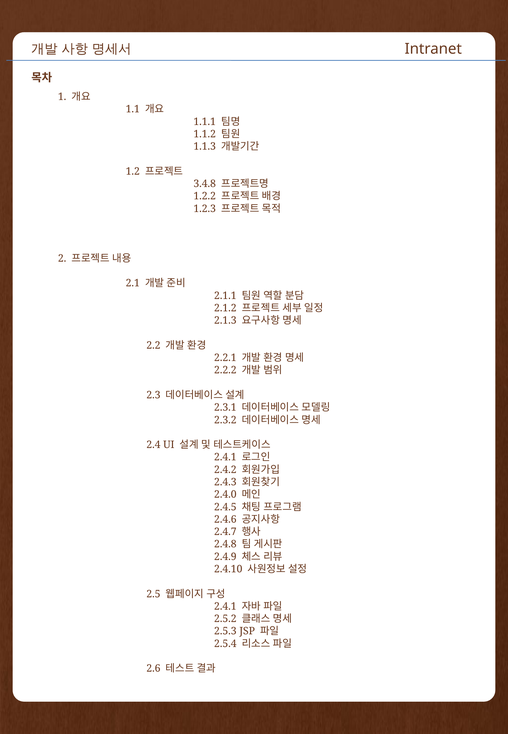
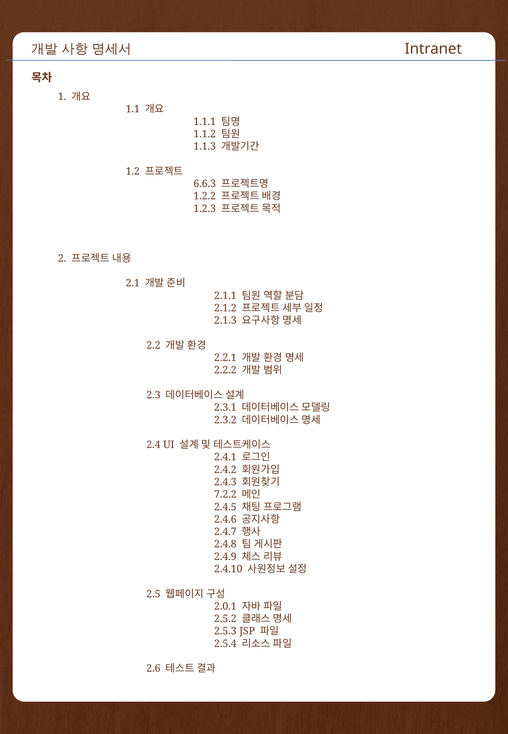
3.4.8: 3.4.8 -> 6.6.3
2.4.0: 2.4.0 -> 7.2.2
2.4.1 at (225, 606): 2.4.1 -> 2.0.1
